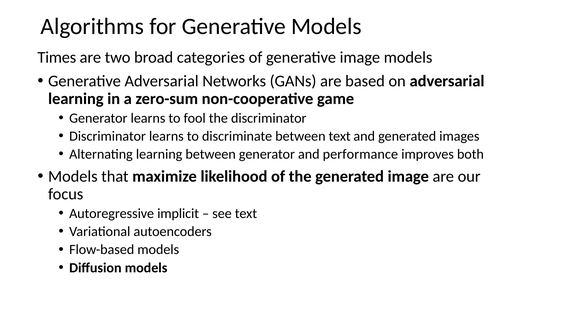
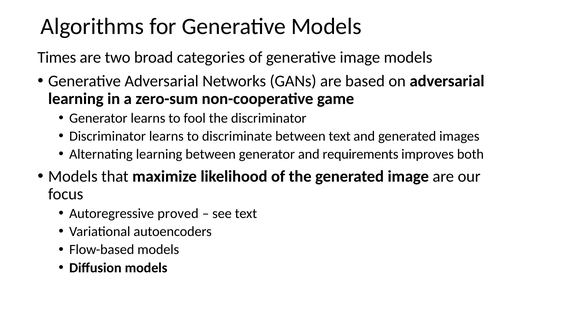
performance: performance -> requirements
implicit: implicit -> proved
